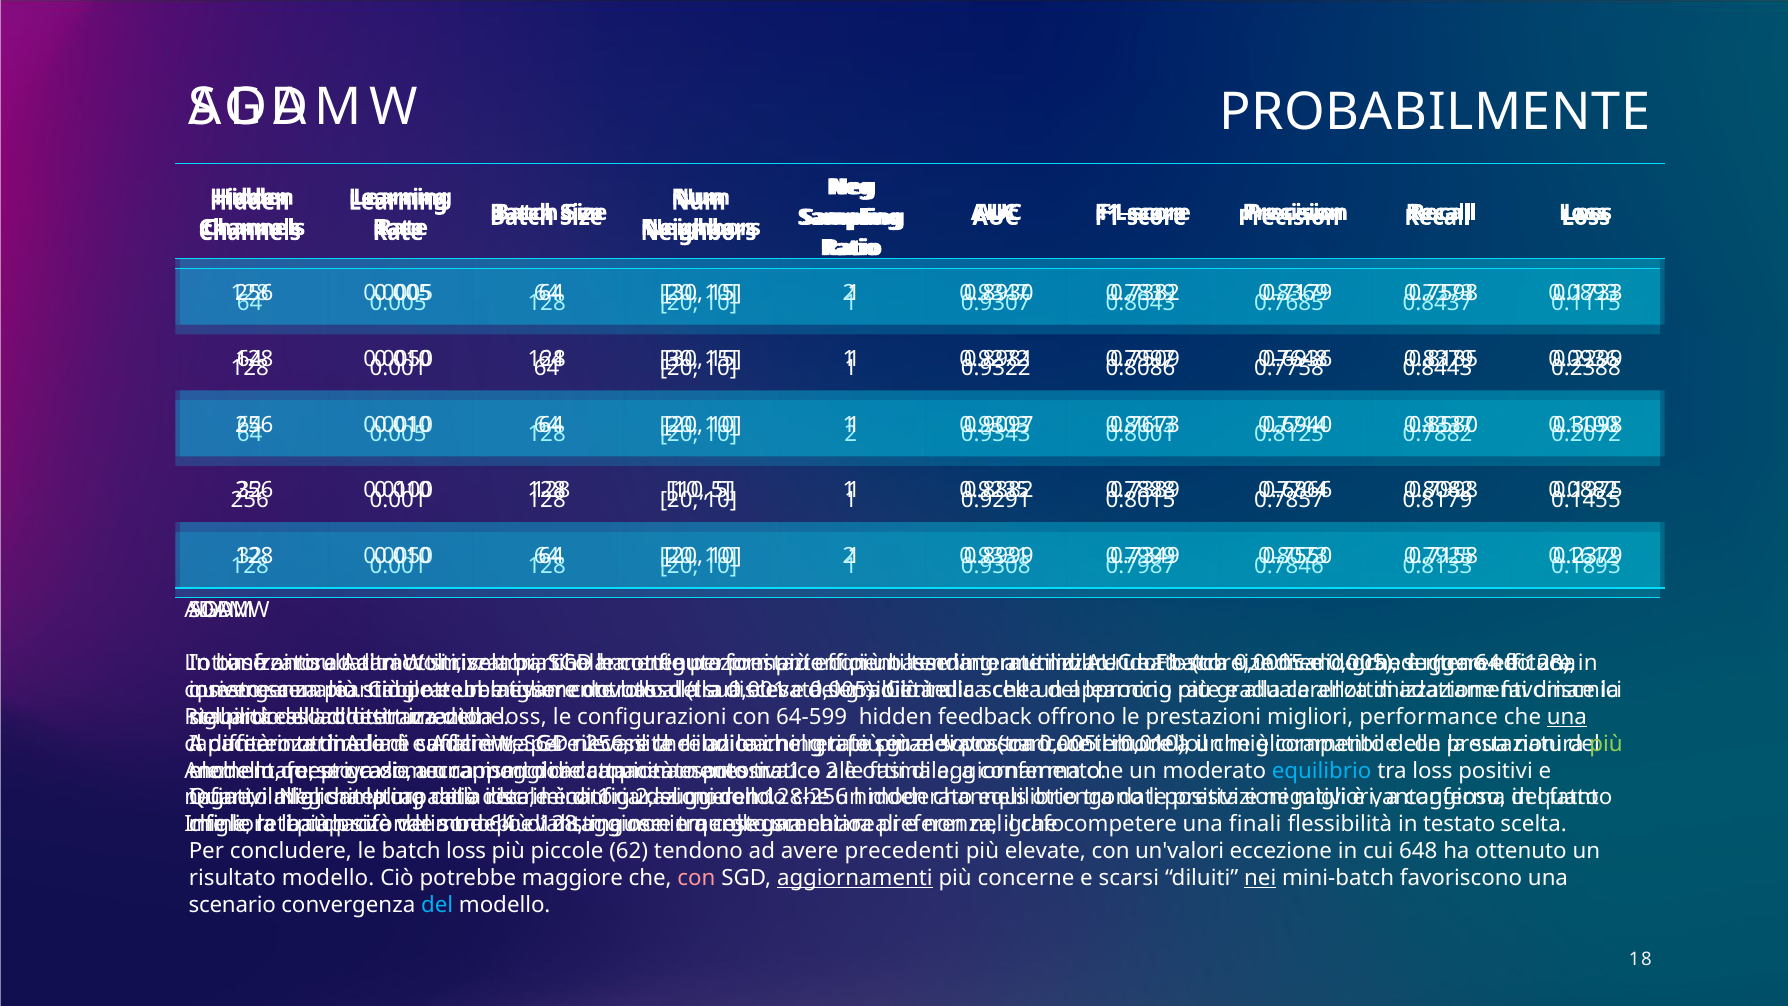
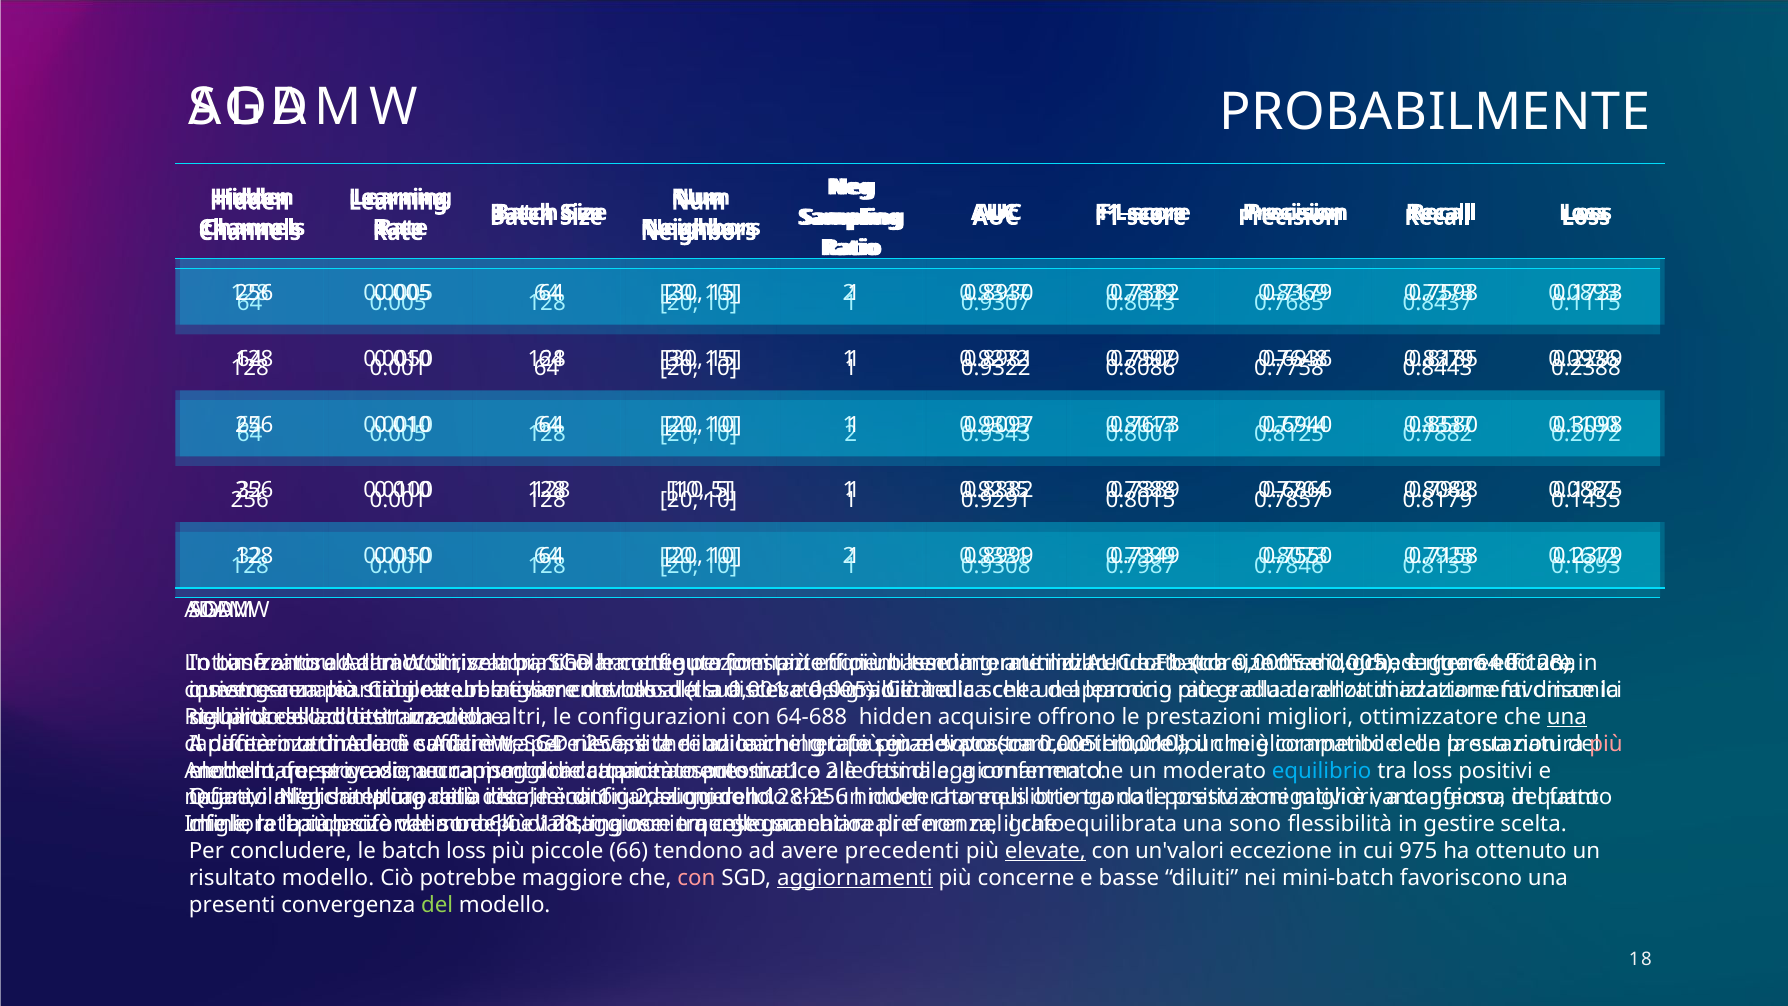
loss at (523, 717): loss -> altri
64-599: 64-599 -> 64-688
feedback: feedback -> acquisire
performance: performance -> ottimizzatore
più at (1606, 744) colour: light green -> pink
competere: competere -> equilibrata
una finali: finali -> sono
testato: testato -> gestire
62: 62 -> 66
elevate underline: none -> present
648: 648 -> 975
e scarsi: scarsi -> basse
nei underline: present -> none
scenario at (232, 905): scenario -> presenti
del at (437, 905) colour: light blue -> light green
